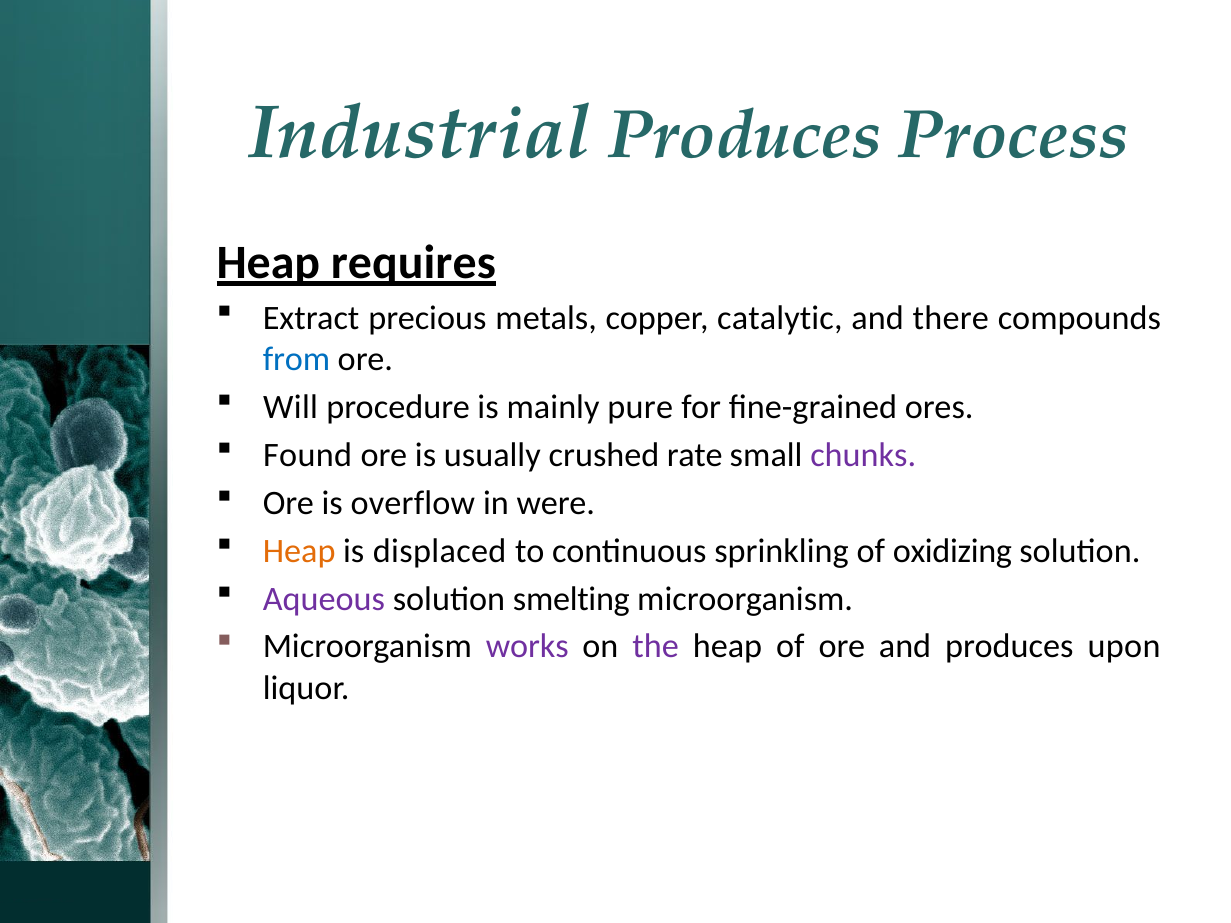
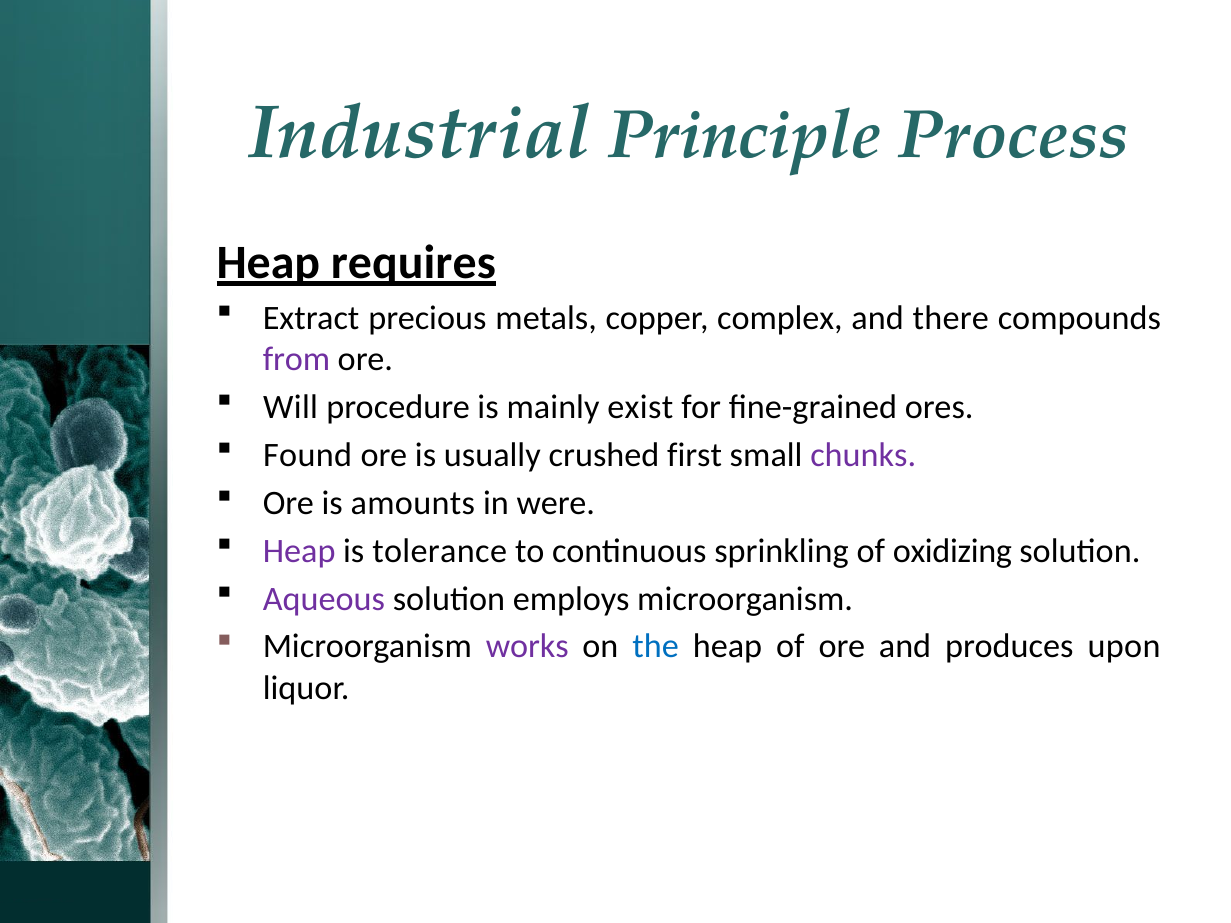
Industrial Produces: Produces -> Principle
catalytic: catalytic -> complex
from colour: blue -> purple
pure: pure -> exist
rate: rate -> first
overflow: overflow -> amounts
Heap at (299, 551) colour: orange -> purple
displaced: displaced -> tolerance
smelting: smelting -> employs
the colour: purple -> blue
